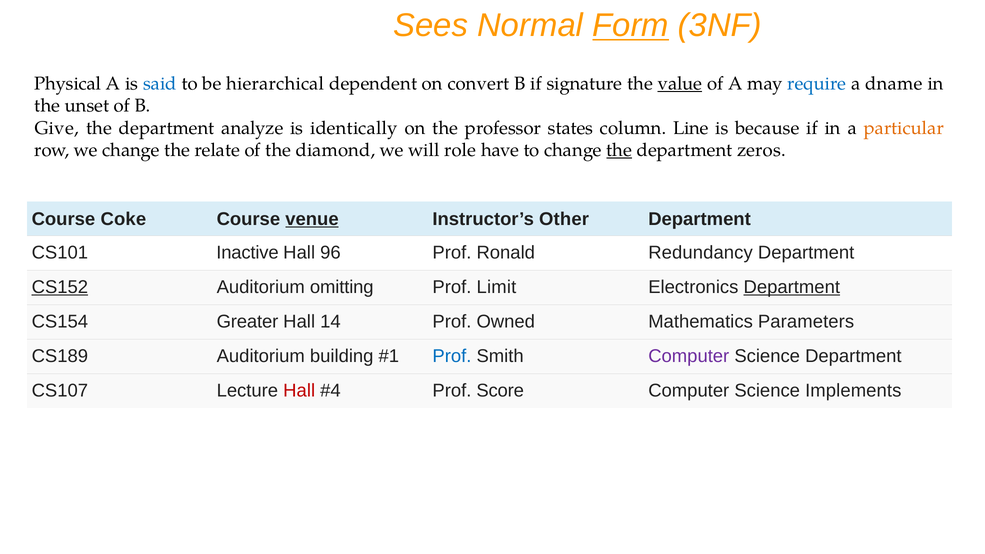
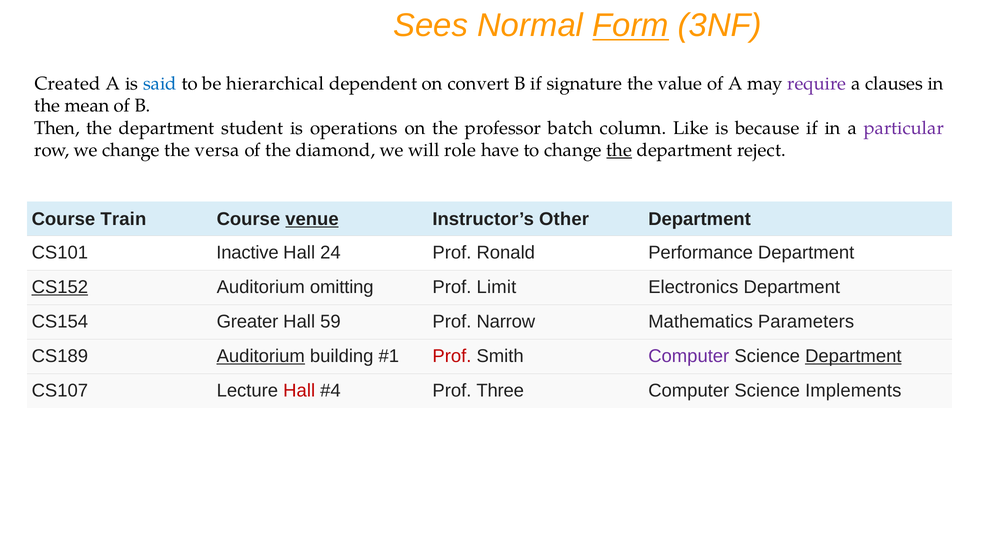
Physical: Physical -> Created
value underline: present -> none
require colour: blue -> purple
dname: dname -> clauses
unset: unset -> mean
Give: Give -> Then
analyze: analyze -> student
identically: identically -> operations
states: states -> batch
Line: Line -> Like
particular colour: orange -> purple
relate: relate -> versa
zeros: zeros -> reject
Coke: Coke -> Train
96: 96 -> 24
Redundancy: Redundancy -> Performance
Department at (792, 287) underline: present -> none
14: 14 -> 59
Owned: Owned -> Narrow
Auditorium at (261, 356) underline: none -> present
Prof at (452, 356) colour: blue -> red
Department at (853, 356) underline: none -> present
Score: Score -> Three
